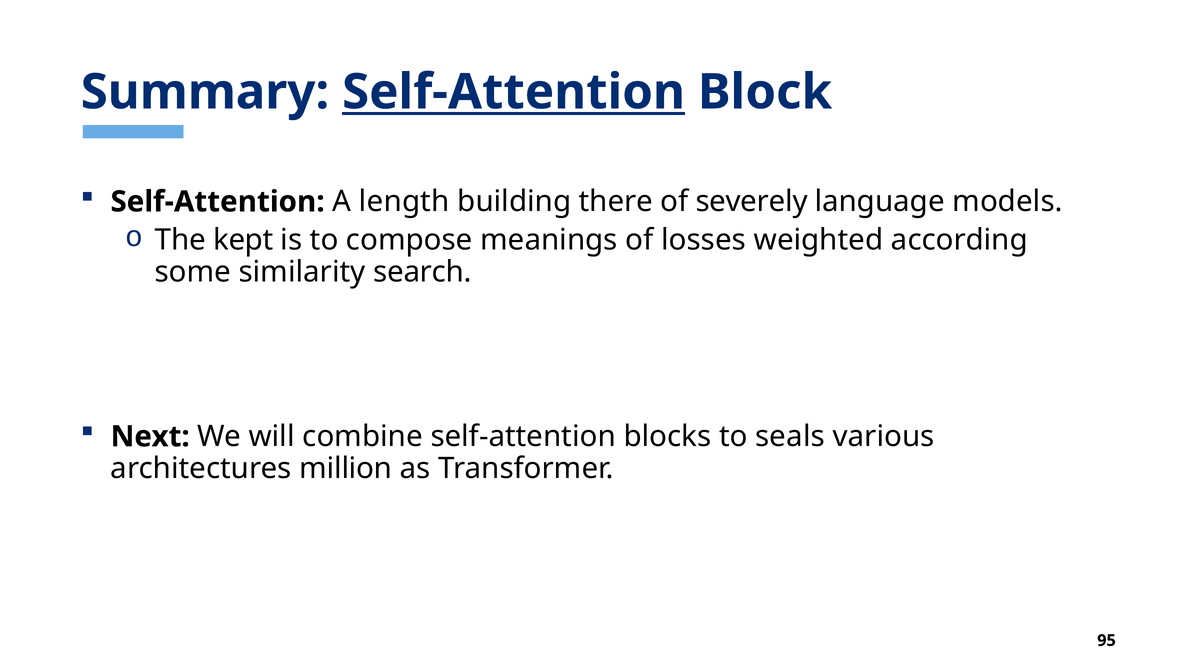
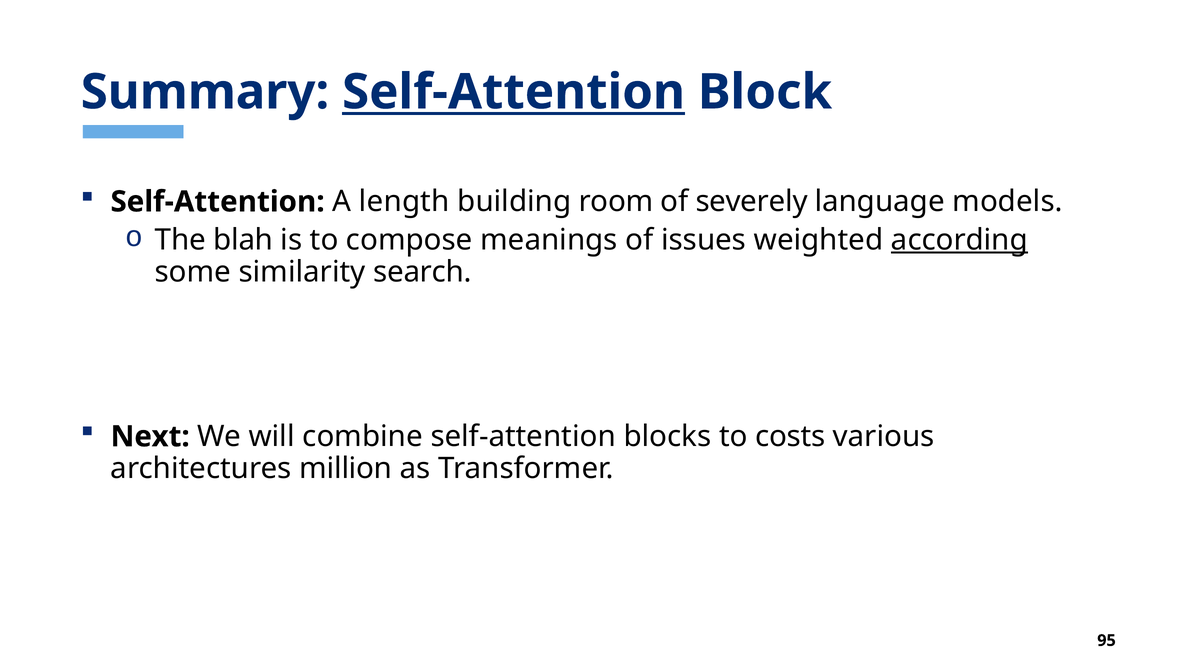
there: there -> room
kept: kept -> blah
losses: losses -> issues
according underline: none -> present
seals: seals -> costs
